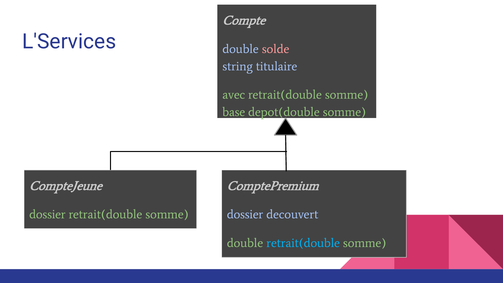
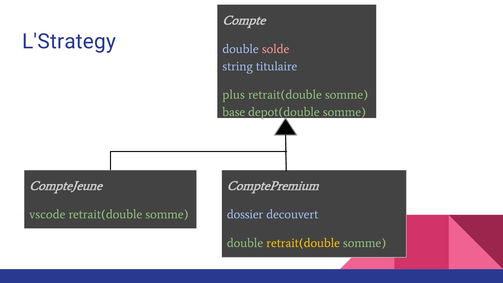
L'Services: L'Services -> L'Strategy
avec: avec -> plus
dossier at (47, 214): dossier -> vscode
retrait(double at (303, 243) colour: light blue -> yellow
